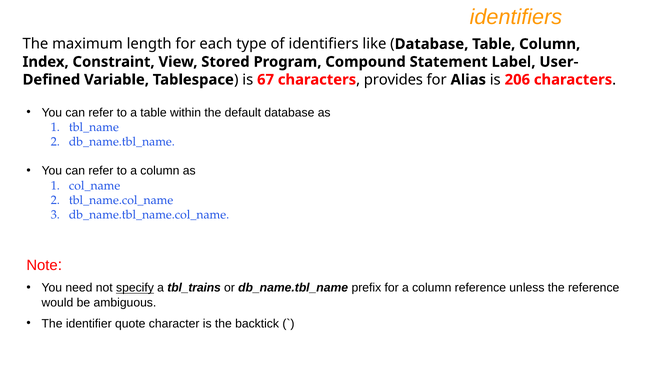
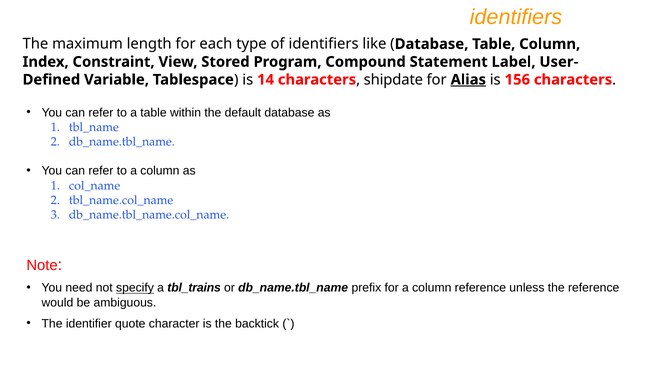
67: 67 -> 14
provides: provides -> shipdate
Alias underline: none -> present
206: 206 -> 156
